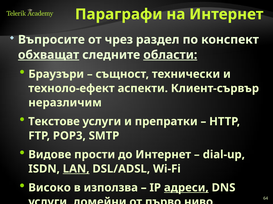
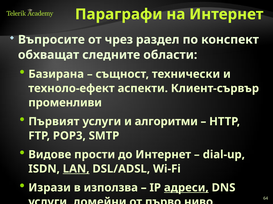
обхващат underline: present -> none
области underline: present -> none
Браузъри: Браузъри -> Базирана
неразличим: неразличим -> променливи
Текстове: Текстове -> Първият
препратки: препратки -> алгоритми
Високо: Високо -> Изрази
